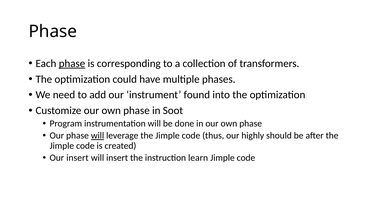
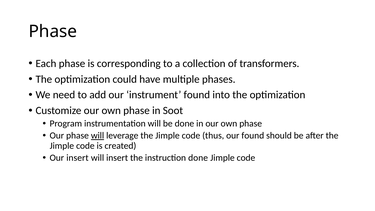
phase at (72, 63) underline: present -> none
our highly: highly -> found
instruction learn: learn -> done
